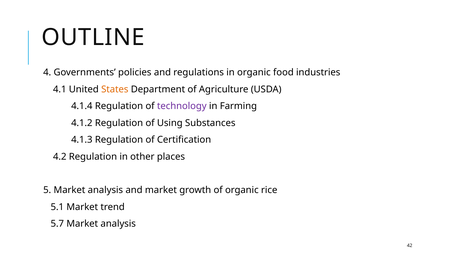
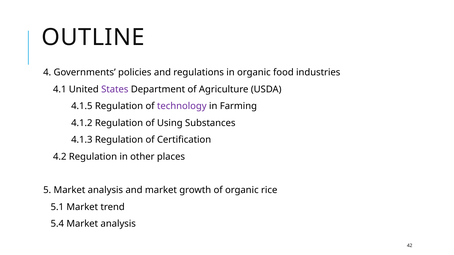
States colour: orange -> purple
4.1.4: 4.1.4 -> 4.1.5
5.7: 5.7 -> 5.4
